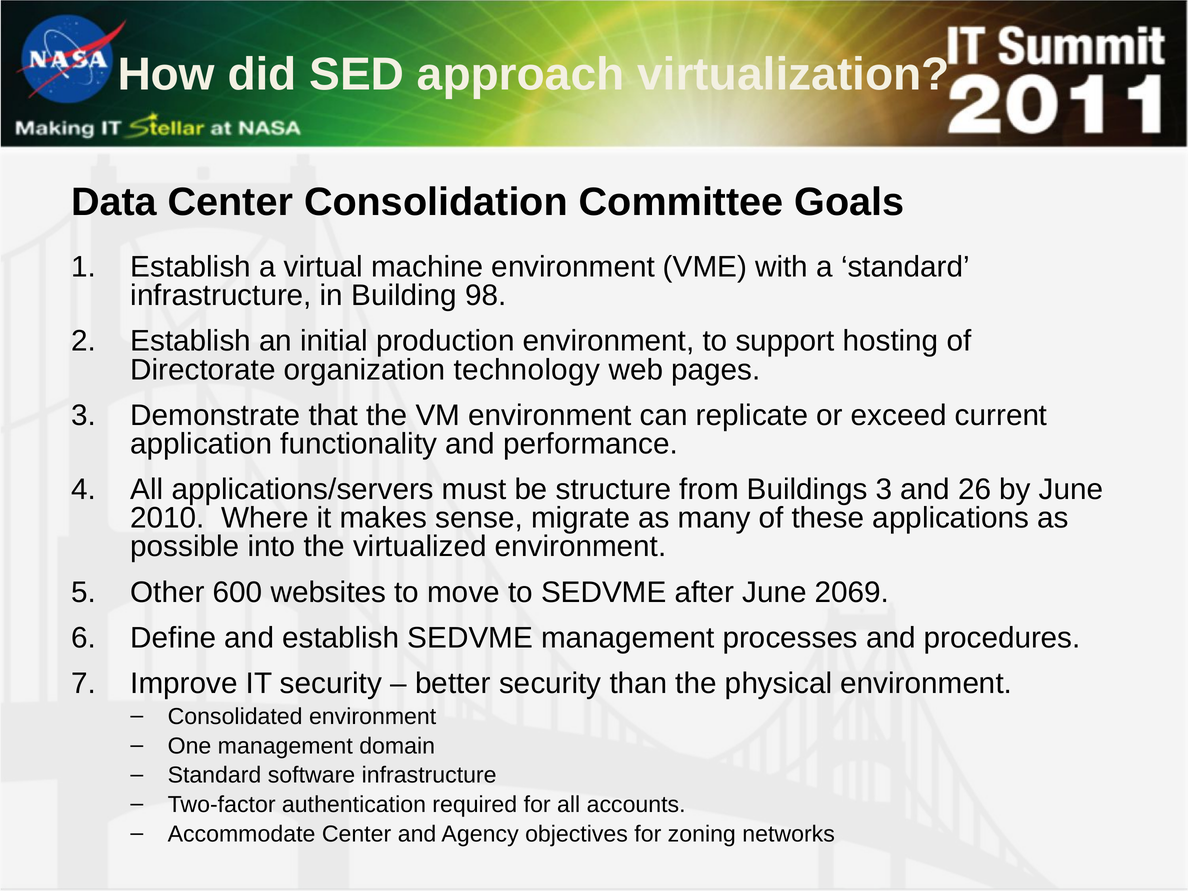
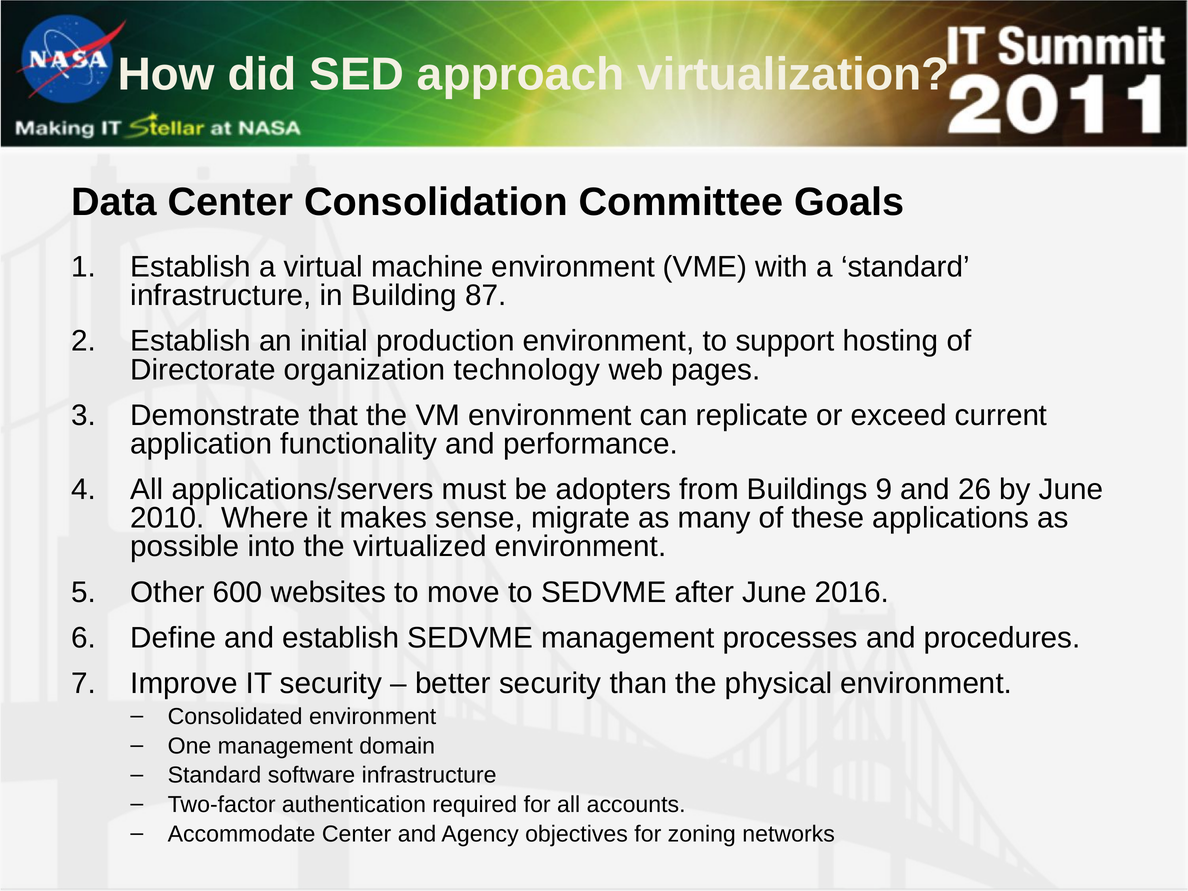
98: 98 -> 87
structure: structure -> adopters
Buildings 3: 3 -> 9
2069: 2069 -> 2016
